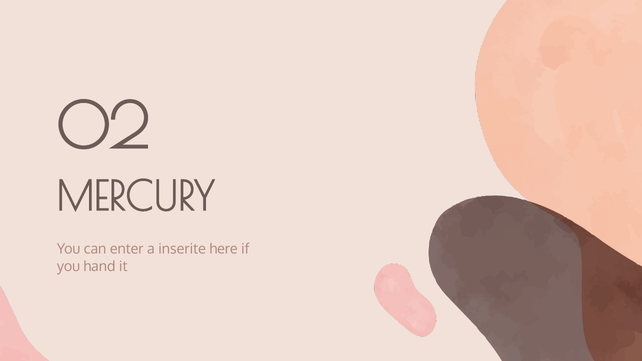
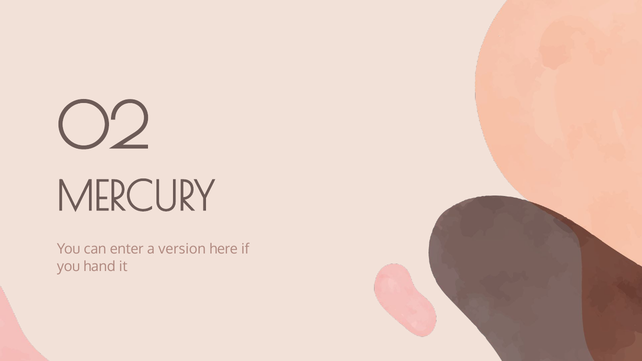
inserite: inserite -> version
